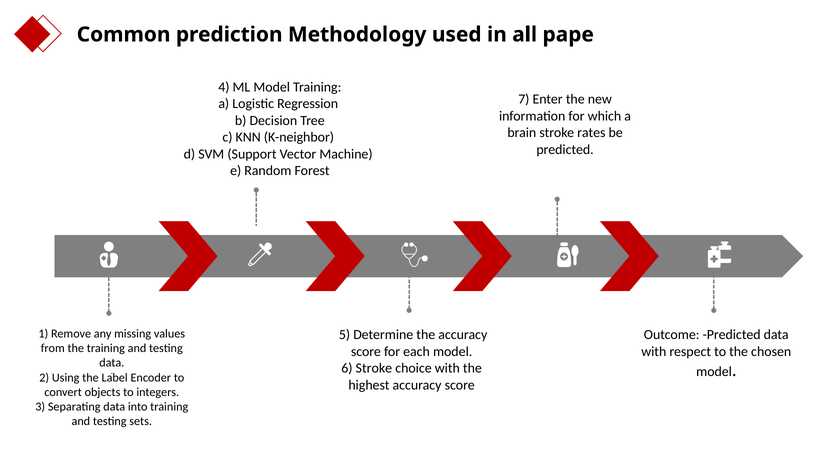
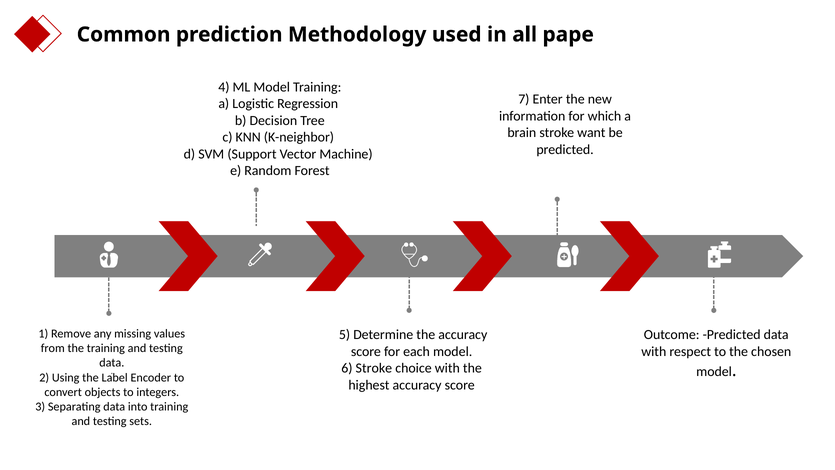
rates: rates -> want
